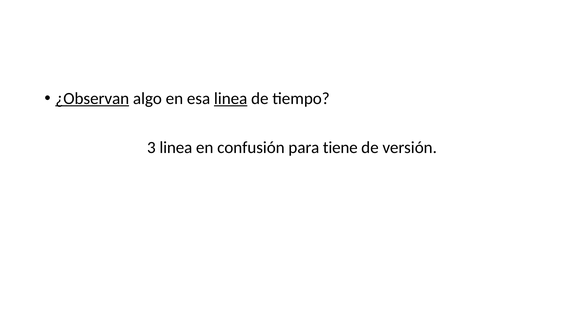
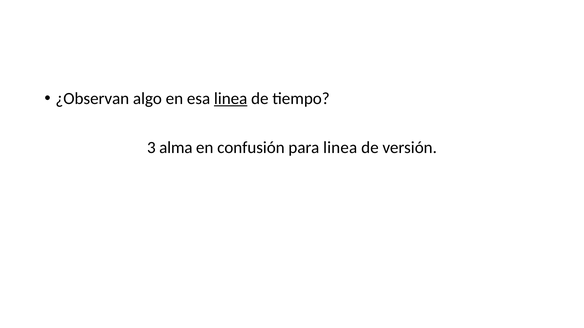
¿Observan underline: present -> none
3 linea: linea -> alma
para tiene: tiene -> linea
